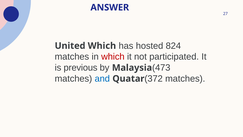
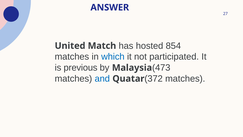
United Which: Which -> Match
824: 824 -> 854
which at (113, 57) colour: red -> blue
